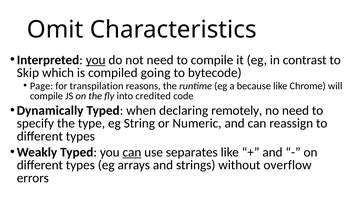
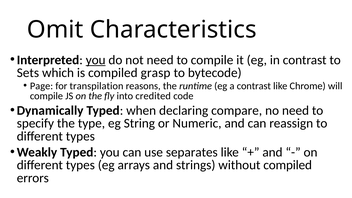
Skip: Skip -> Sets
going: going -> grasp
a because: because -> contrast
remotely: remotely -> compare
can at (132, 152) underline: present -> none
without overflow: overflow -> compiled
